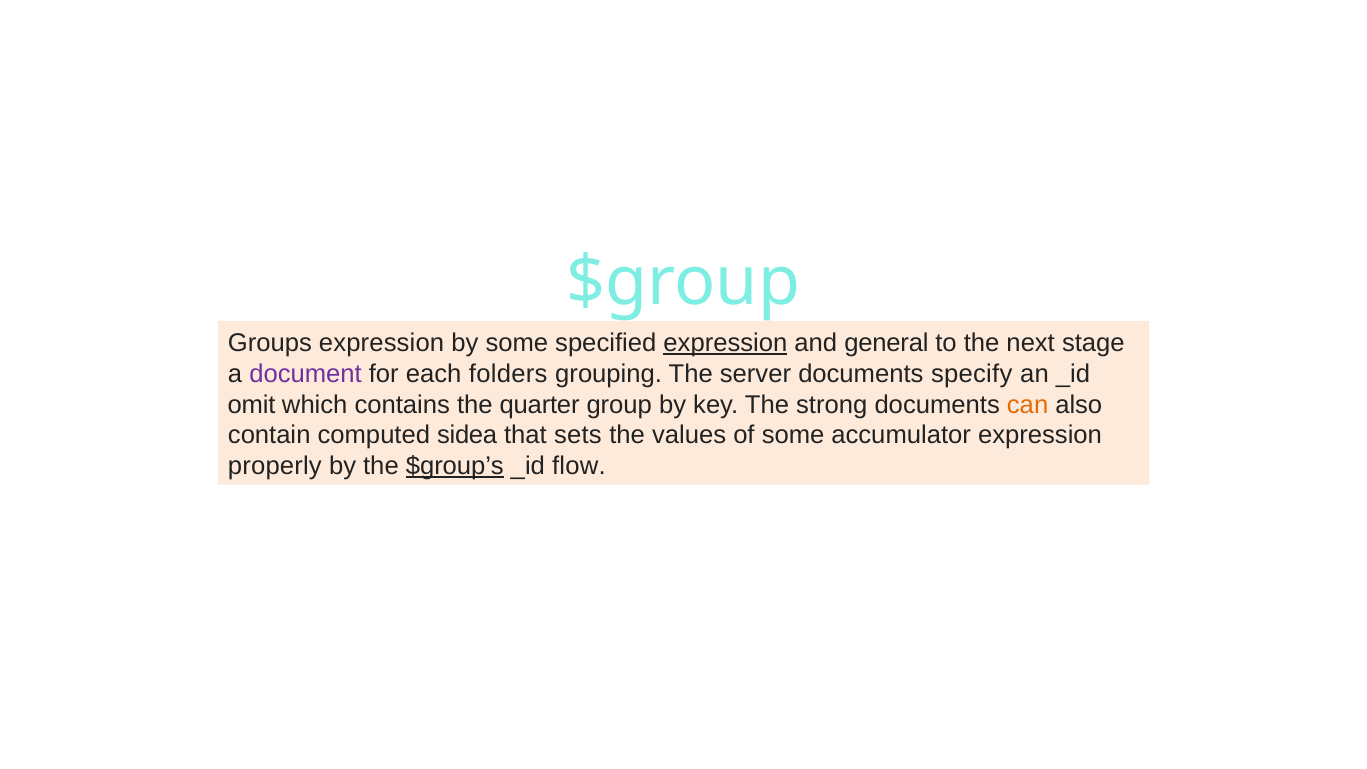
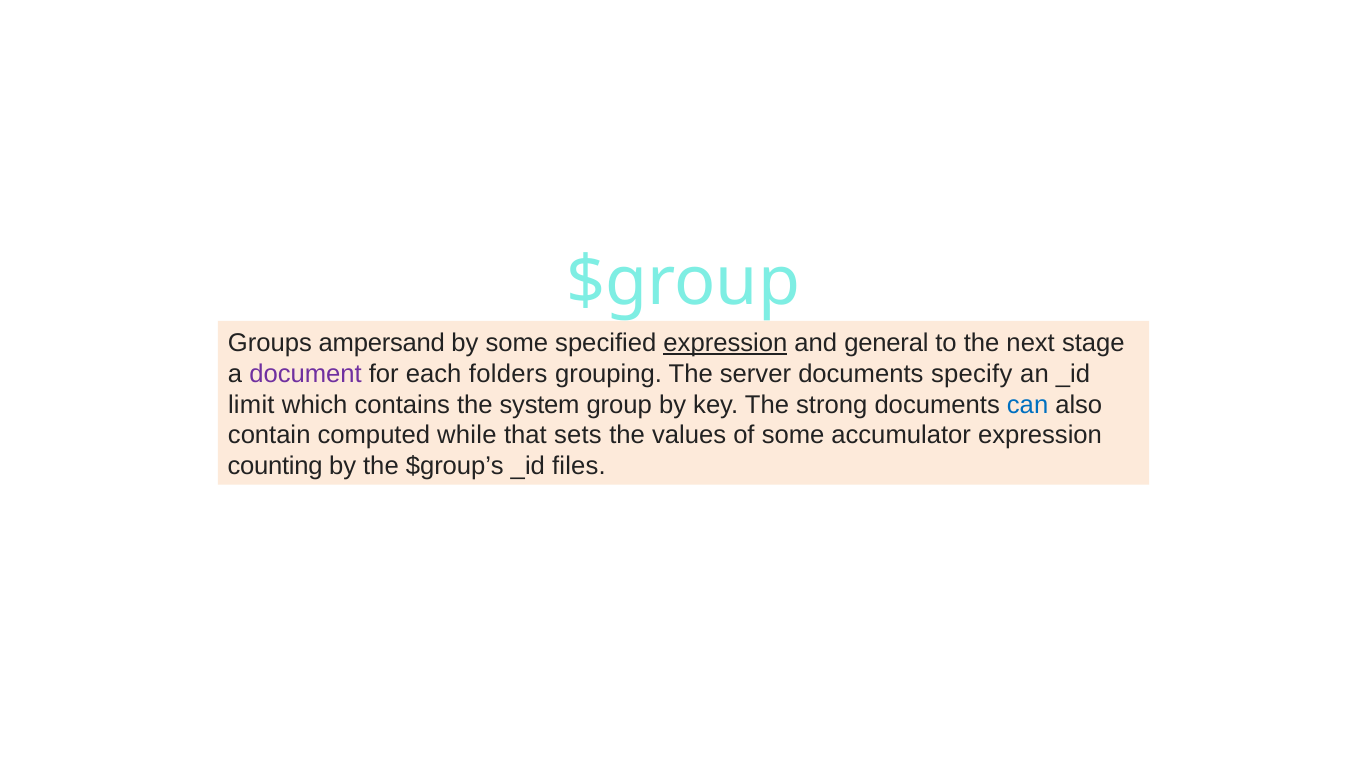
Groups expression: expression -> ampersand
omit: omit -> limit
quarter: quarter -> system
can colour: orange -> blue
sidea: sidea -> while
properly: properly -> counting
$group’s underline: present -> none
flow: flow -> files
